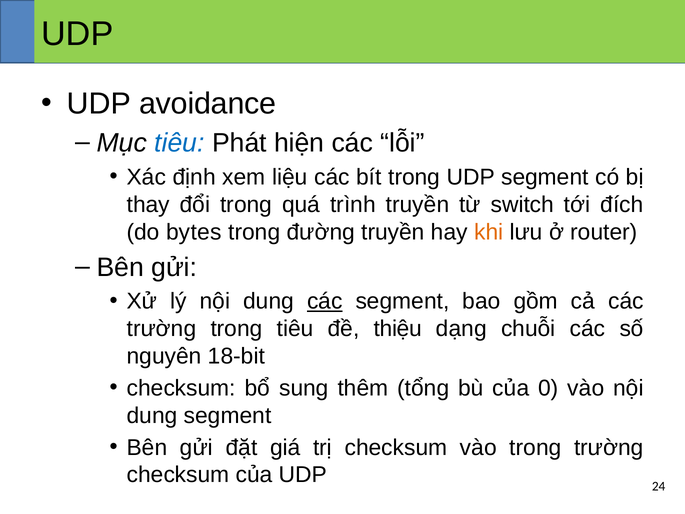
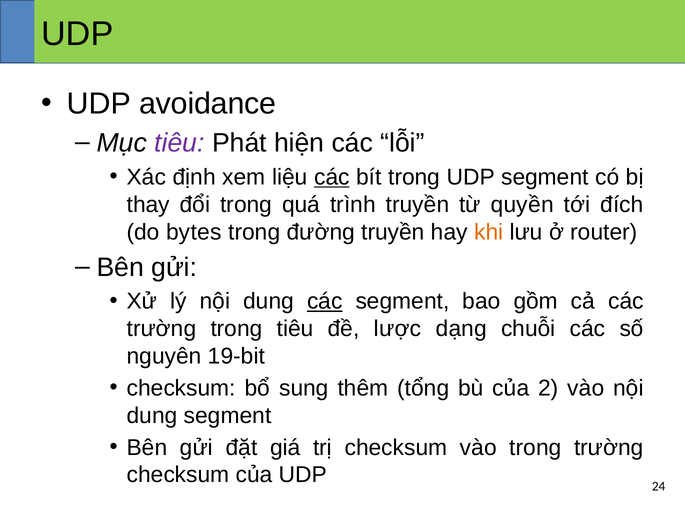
tiêu at (179, 143) colour: blue -> purple
các at (332, 177) underline: none -> present
switch: switch -> quyền
thiệu: thiệu -> lược
18-bit: 18-bit -> 19-bit
0: 0 -> 2
